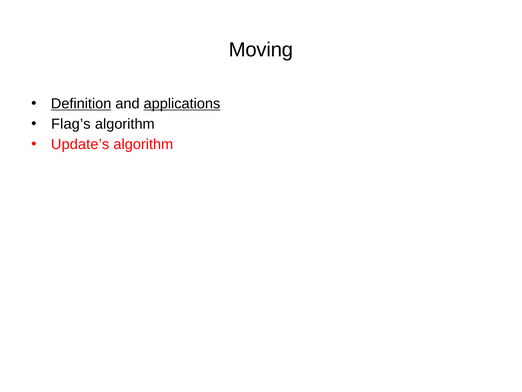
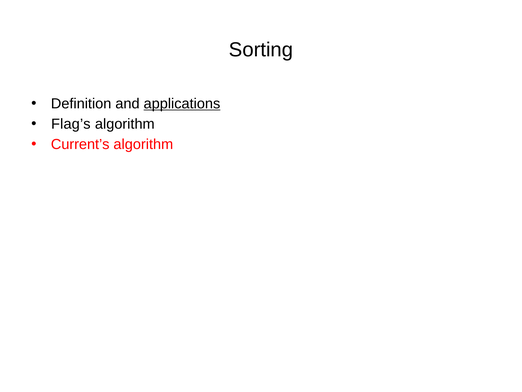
Moving: Moving -> Sorting
Definition underline: present -> none
Update’s: Update’s -> Current’s
